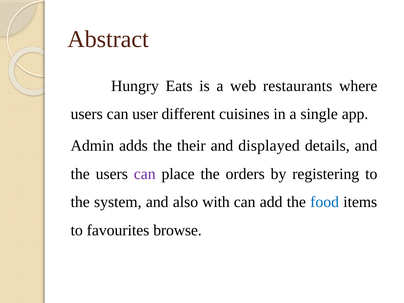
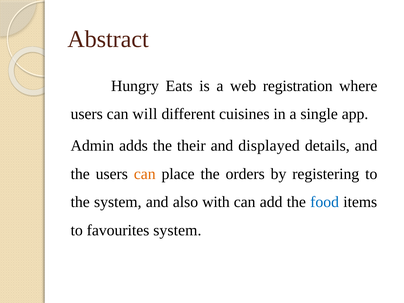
restaurants: restaurants -> registration
user: user -> will
can at (145, 174) colour: purple -> orange
favourites browse: browse -> system
